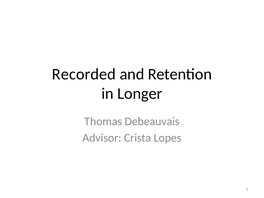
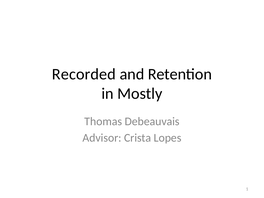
Longer: Longer -> Mostly
